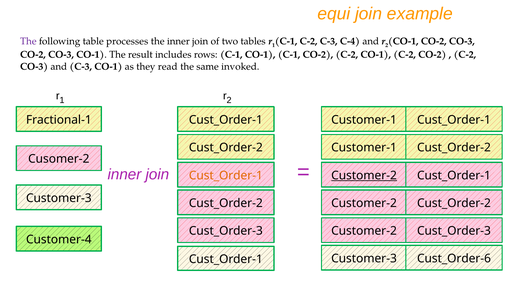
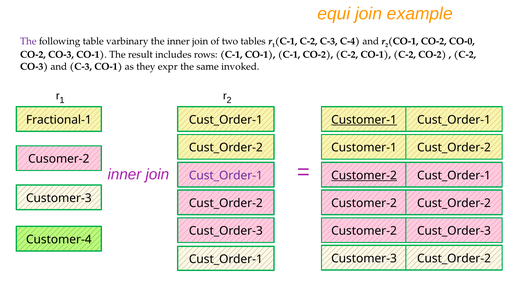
processes: processes -> varbinary
CO-1 CO-2 CO-3: CO-3 -> CO-0
read: read -> expr
Customer-1 at (364, 120) underline: none -> present
Cust_Order-1 at (226, 175) colour: orange -> purple
Customer-3 Cust_Order-6: Cust_Order-6 -> Cust_Order-2
